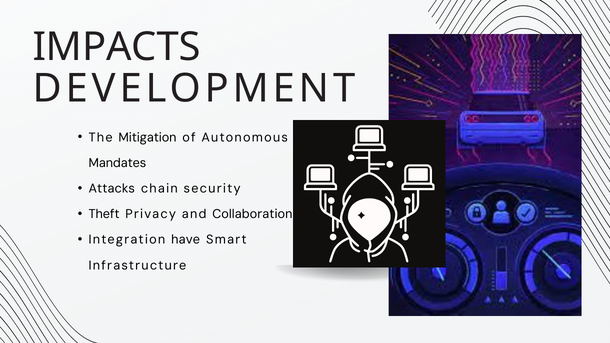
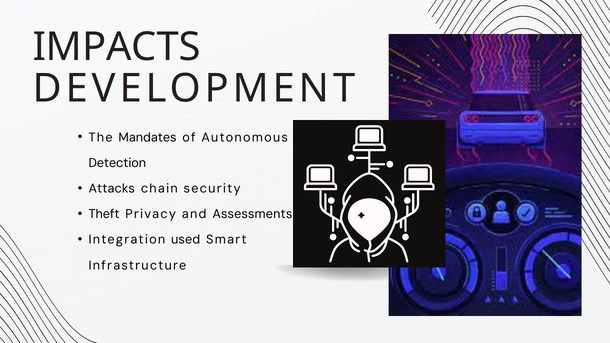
Mitigation: Mitigation -> Mandates
Mandates: Mandates -> Detection
Collaboration: Collaboration -> Assessments
have: have -> used
